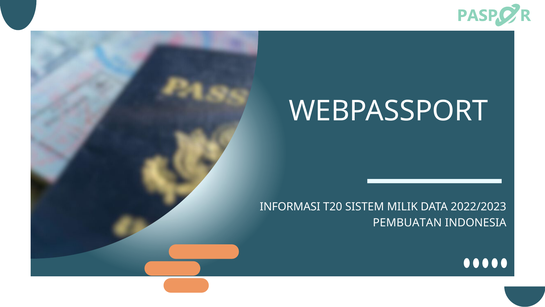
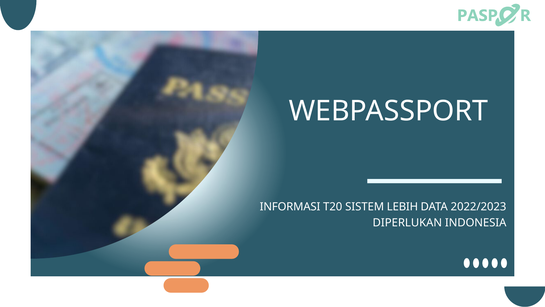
MILIK: MILIK -> LEBIH
PEMBUATAN: PEMBUATAN -> DIPERLUKAN
